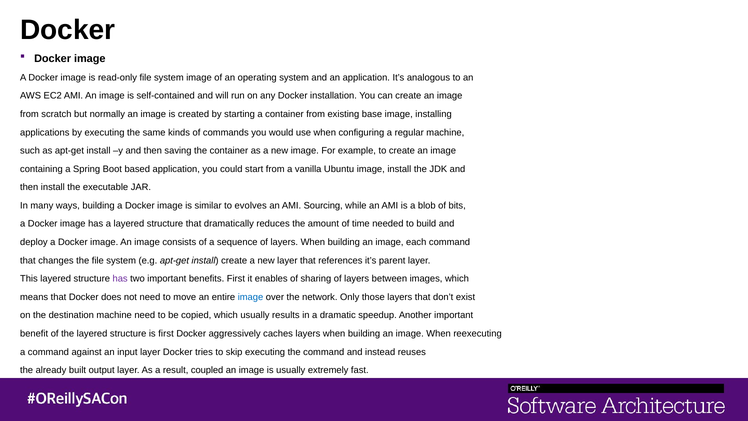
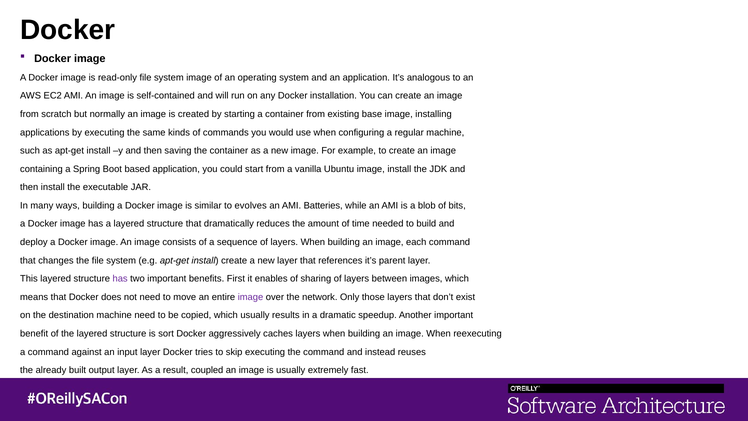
Sourcing: Sourcing -> Batteries
image at (250, 297) colour: blue -> purple
is first: first -> sort
